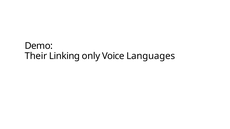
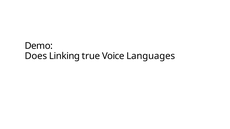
Their: Their -> Does
only: only -> true
